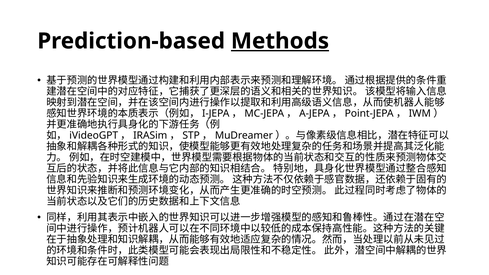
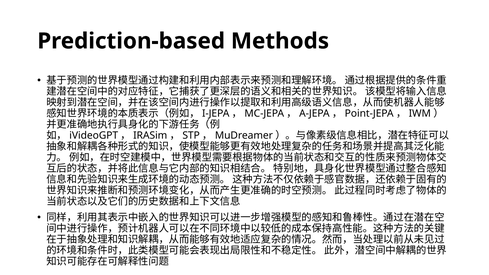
Methods underline: present -> none
